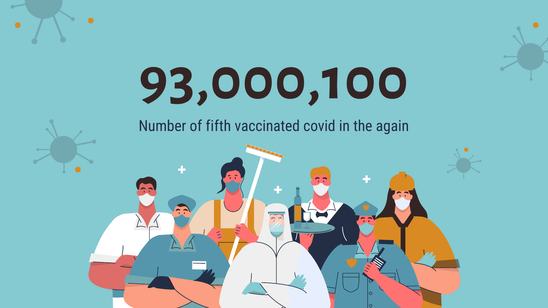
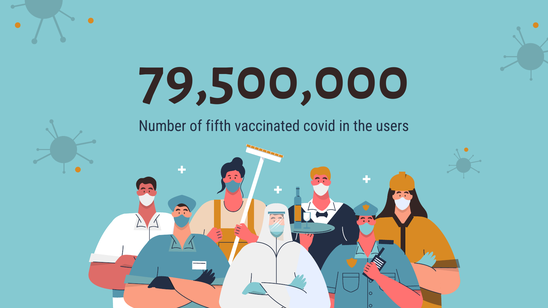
93,000,100: 93,000,100 -> 79,500,000
again: again -> users
